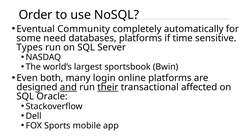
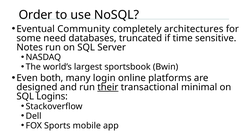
automatically: automatically -> architectures
databases platforms: platforms -> truncated
Types: Types -> Notes
and underline: present -> none
affected: affected -> minimal
Oracle: Oracle -> Logins
